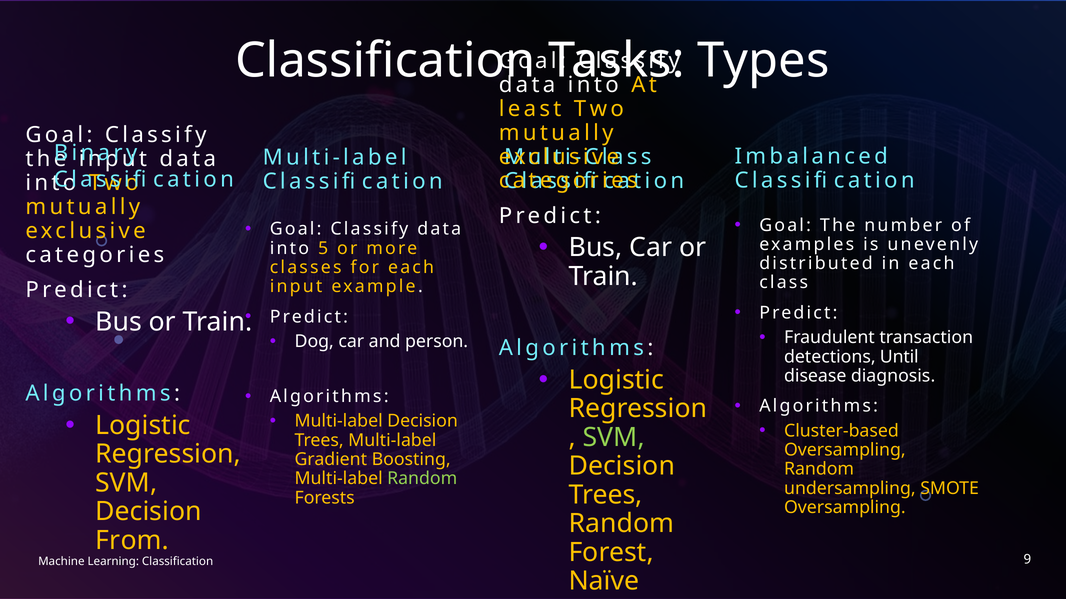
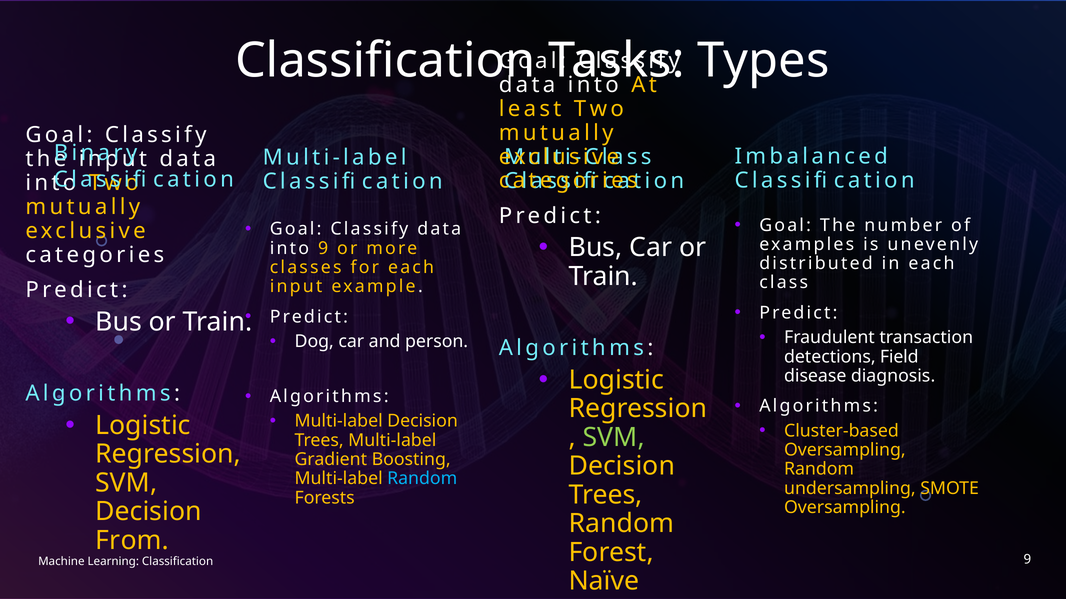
into 5: 5 -> 9
Until: Until -> Field
Random at (422, 479) colour: light green -> light blue
